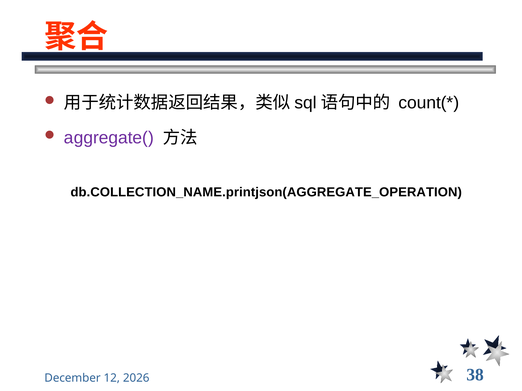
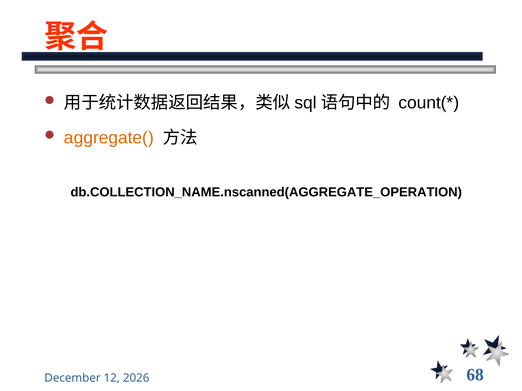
aggregate( colour: purple -> orange
db.COLLECTION_NAME.printjson(AGGREGATE_OPERATION: db.COLLECTION_NAME.printjson(AGGREGATE_OPERATION -> db.COLLECTION_NAME.nscanned(AGGREGATE_OPERATION
38: 38 -> 68
